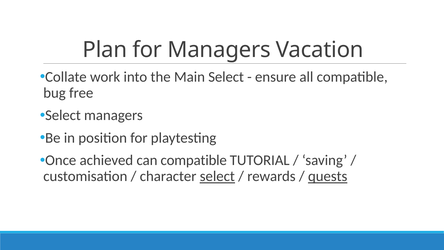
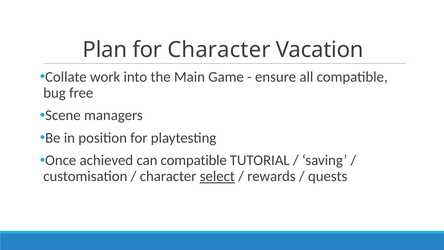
for Managers: Managers -> Character
Main Select: Select -> Game
Select at (63, 115): Select -> Scene
quests underline: present -> none
